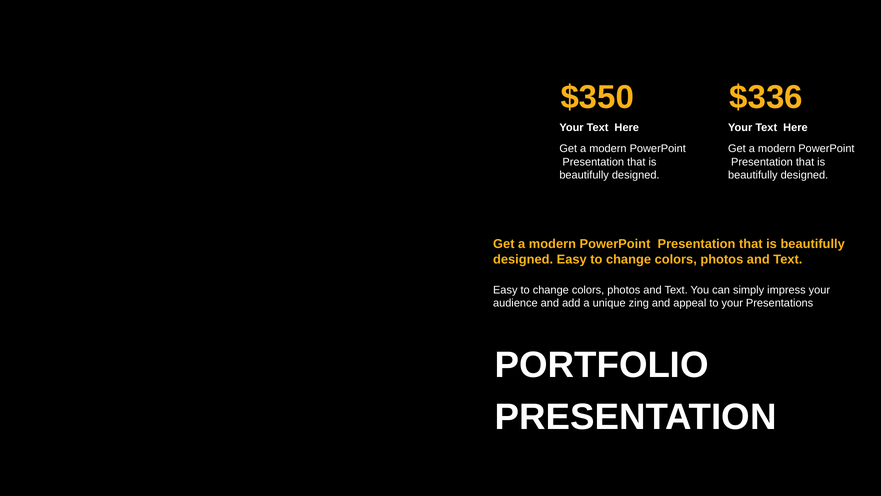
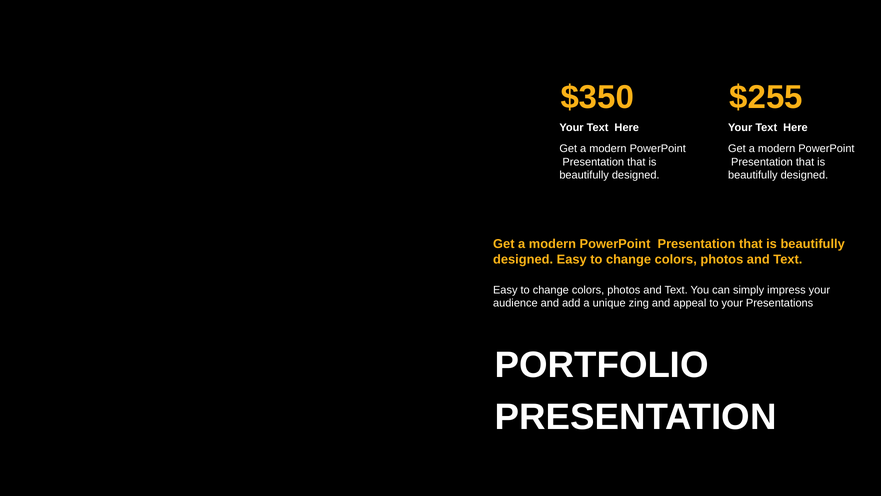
$336: $336 -> $255
